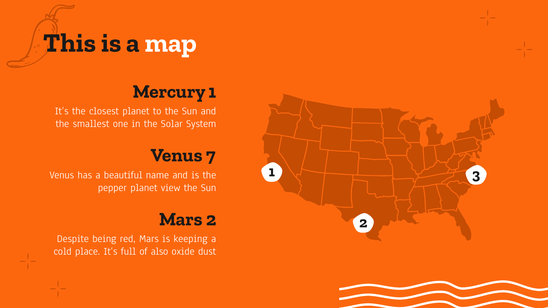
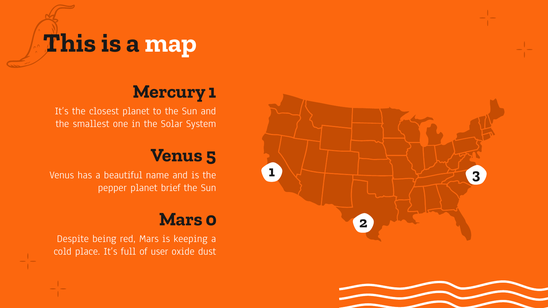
7: 7 -> 5
view: view -> brief
Mars 2: 2 -> 0
also: also -> user
